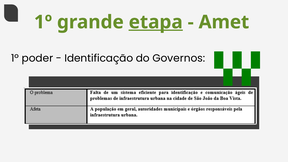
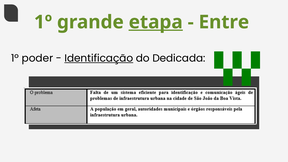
Amet: Amet -> Entre
Identificação underline: none -> present
Governos: Governos -> Dedicada
